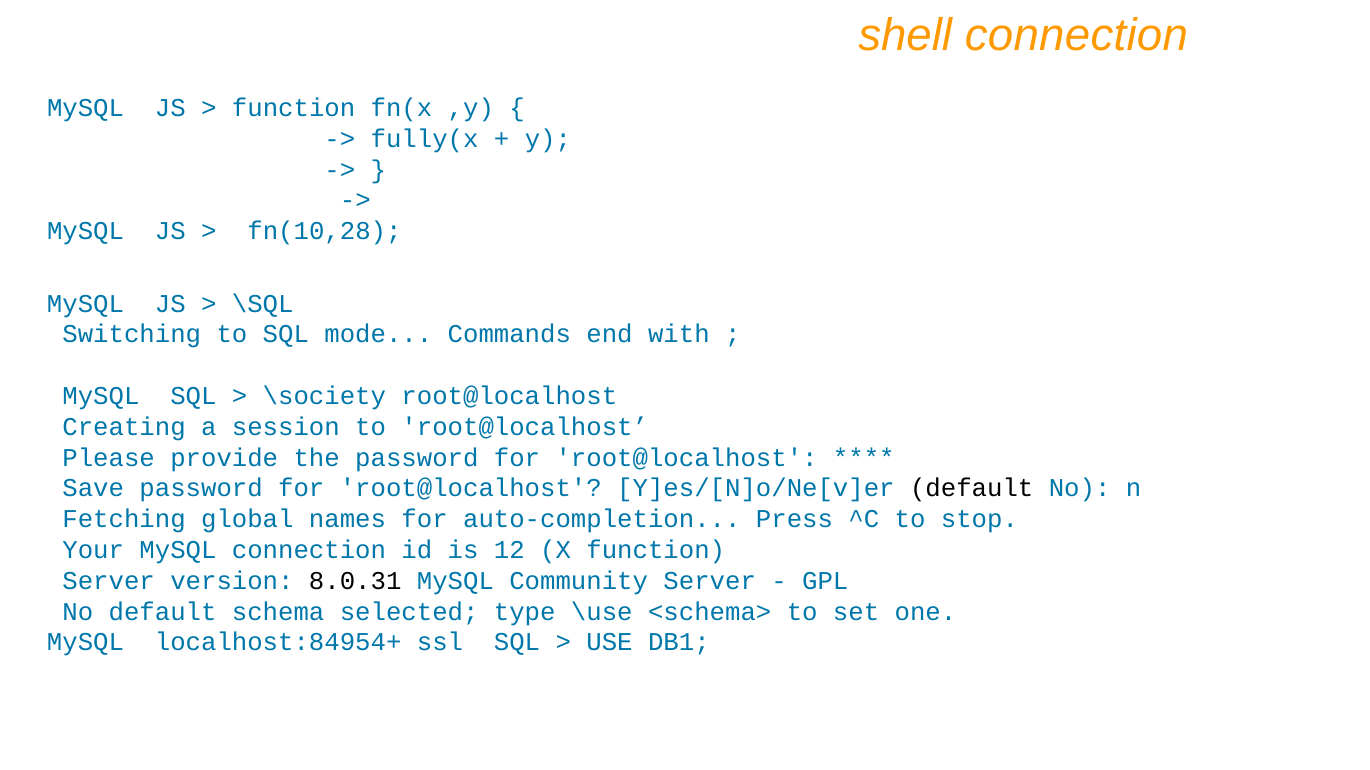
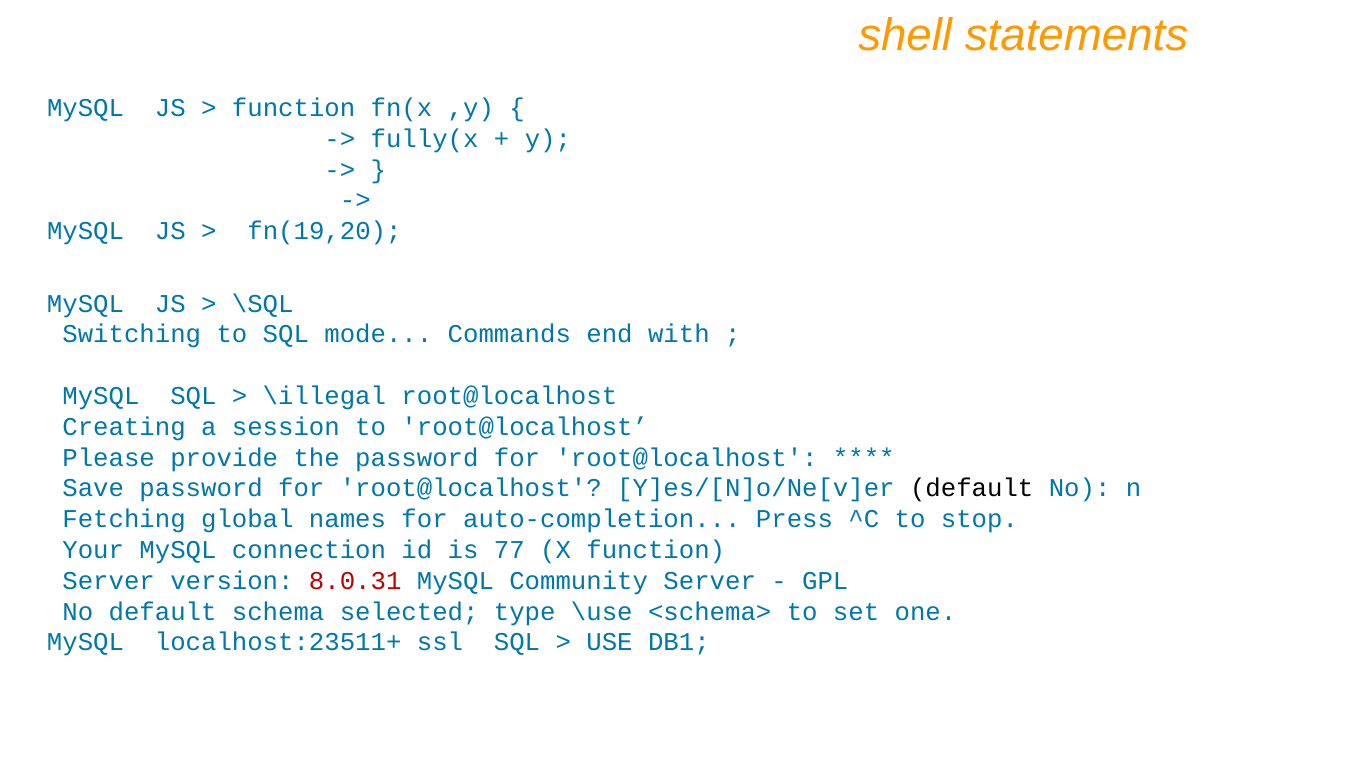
shell connection: connection -> statements
fn(10,28: fn(10,28 -> fn(19,20
\society: \society -> \illegal
12: 12 -> 77
8.0.31 colour: black -> red
localhost:84954+: localhost:84954+ -> localhost:23511+
